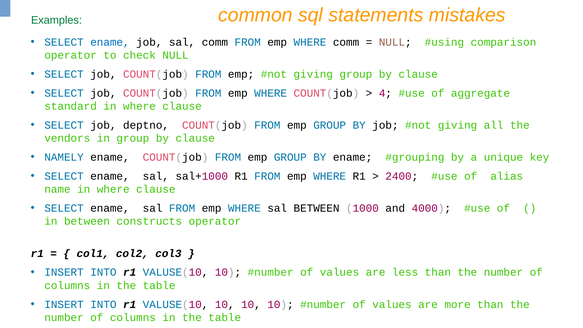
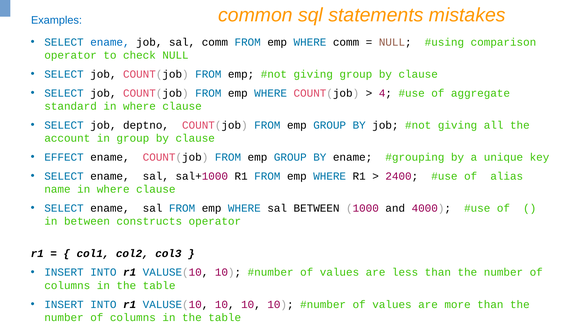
Examples colour: green -> blue
vendors: vendors -> account
NAMELY: NAMELY -> EFFECT
